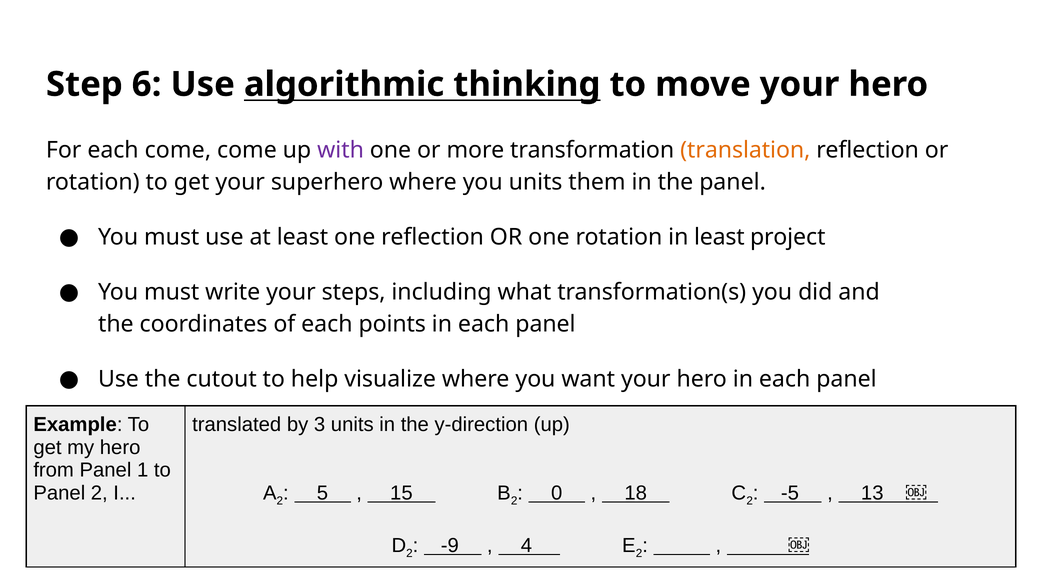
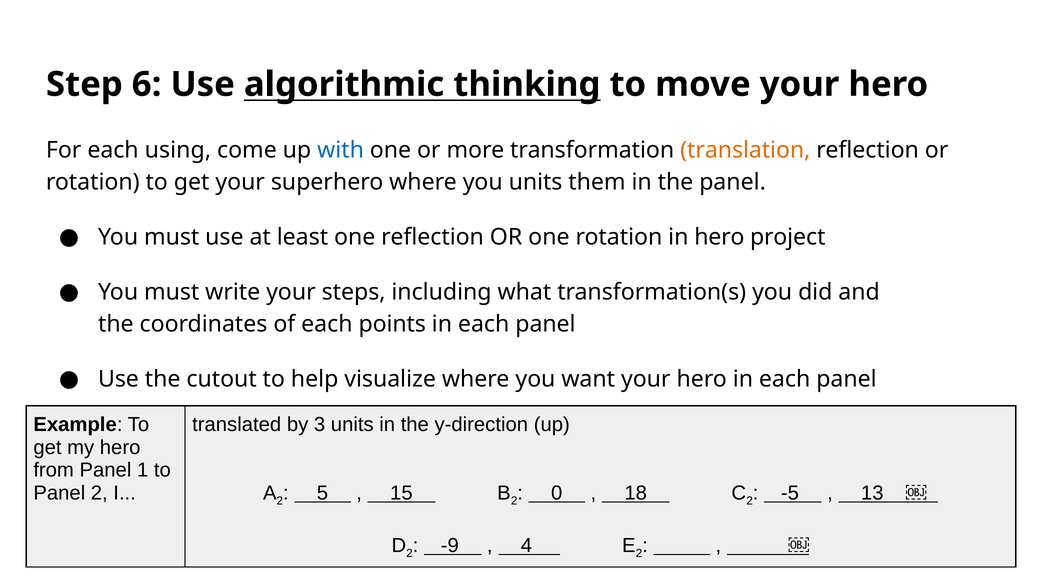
each come: come -> using
with colour: purple -> blue
in least: least -> hero
